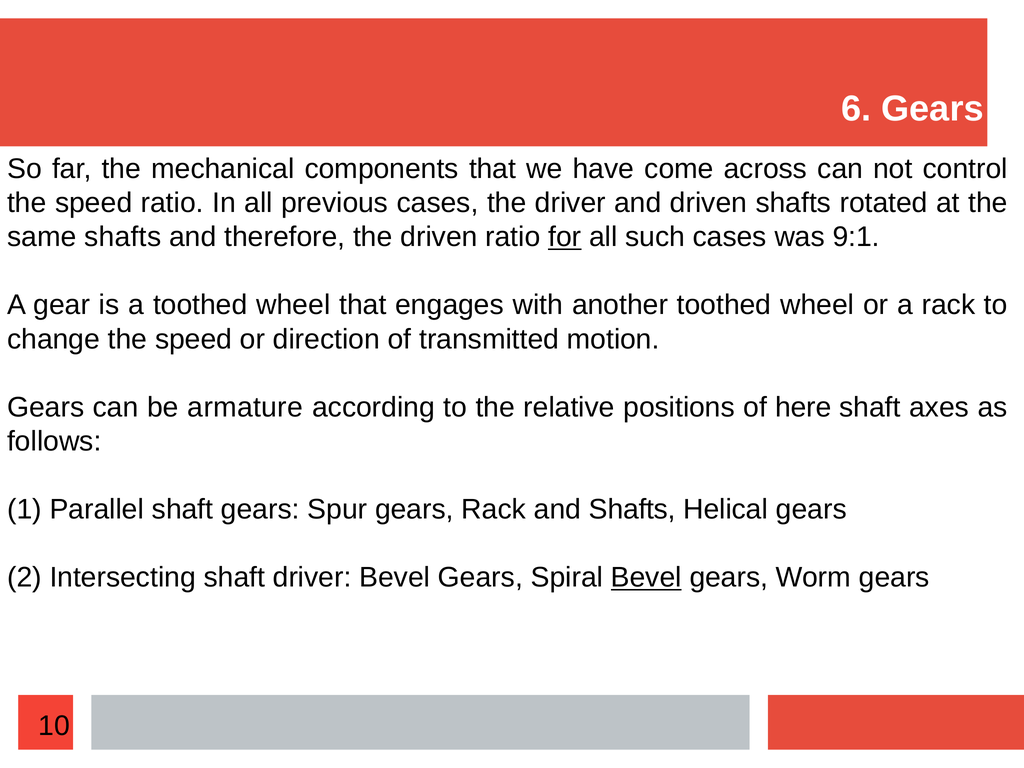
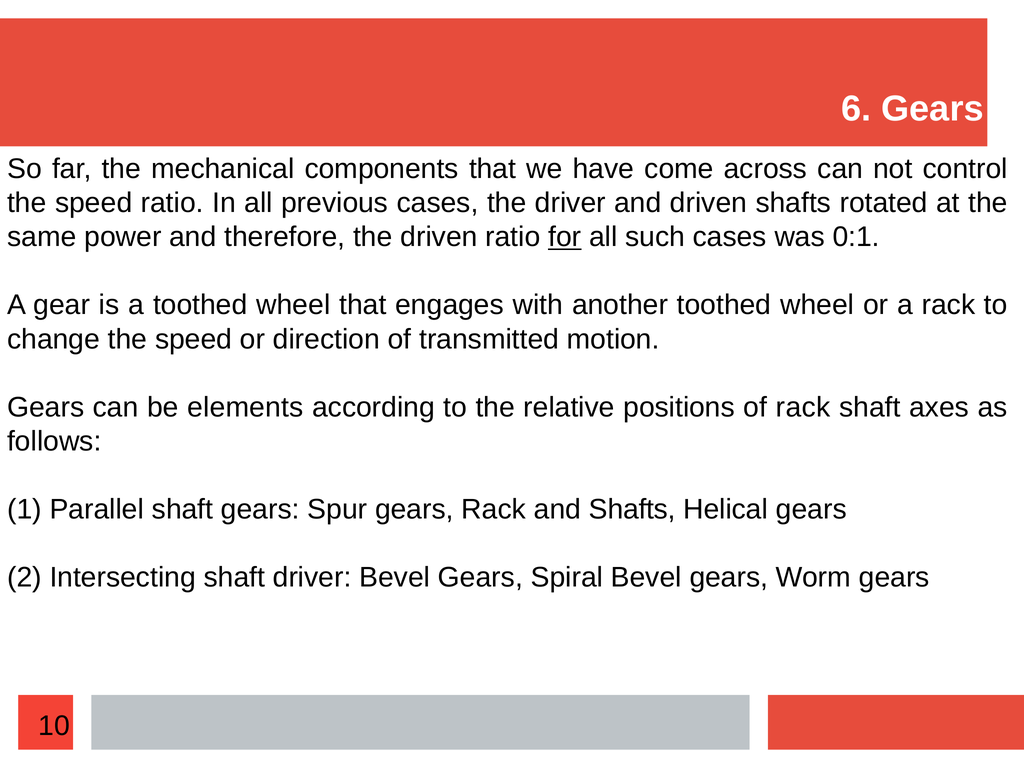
same shafts: shafts -> power
9:1: 9:1 -> 0:1
armature: armature -> elements
of here: here -> rack
Bevel at (646, 577) underline: present -> none
